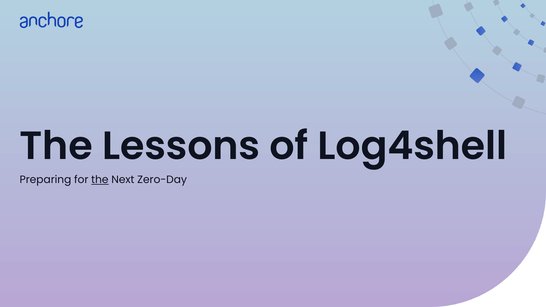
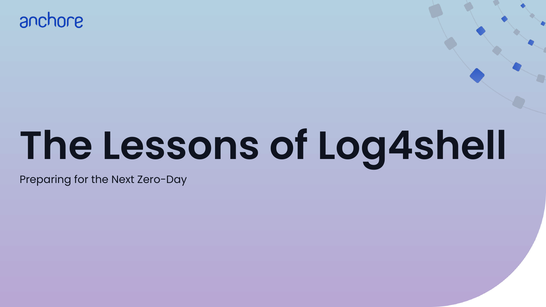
the at (100, 180) underline: present -> none
